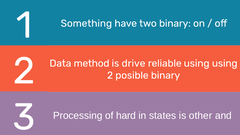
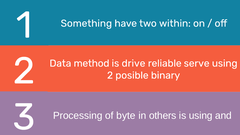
two binary: binary -> within
reliable using: using -> serve
hard: hard -> byte
states: states -> others
is other: other -> using
